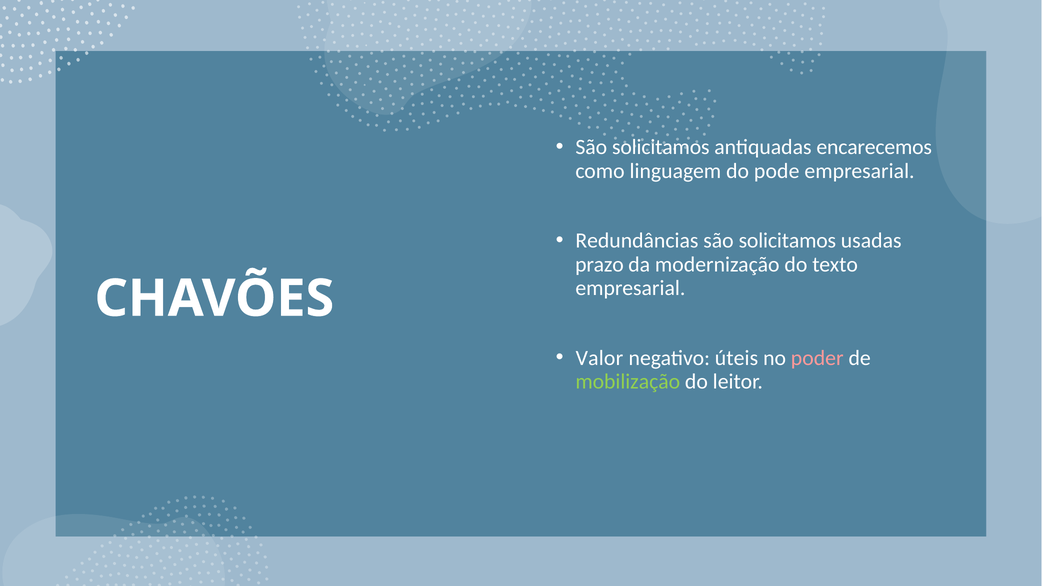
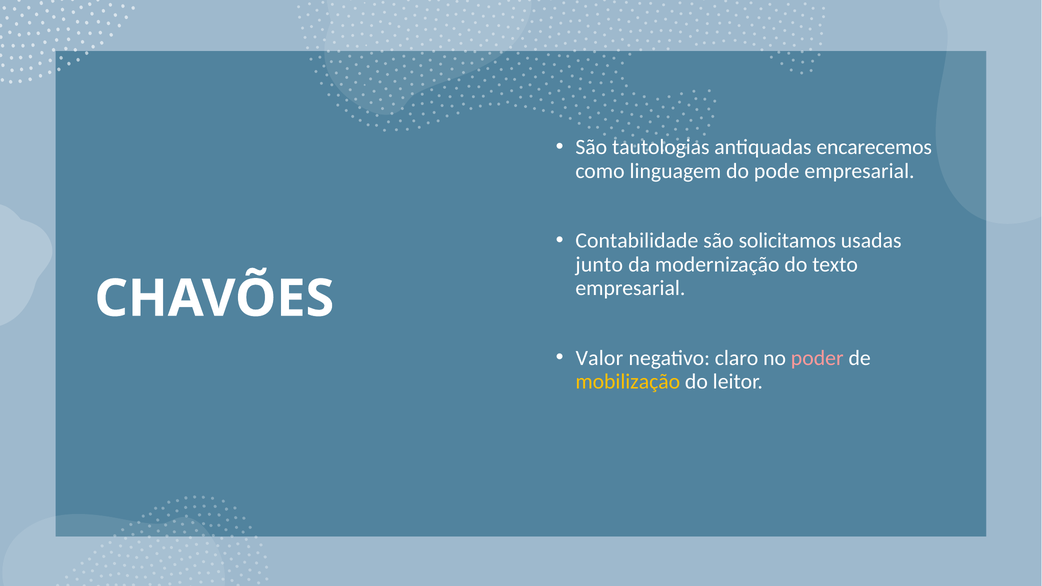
solicitamos at (661, 147): solicitamos -> tautologias
Redundâncias: Redundâncias -> Contabilidade
prazo: prazo -> junto
úteis: úteis -> claro
mobilização colour: light green -> yellow
